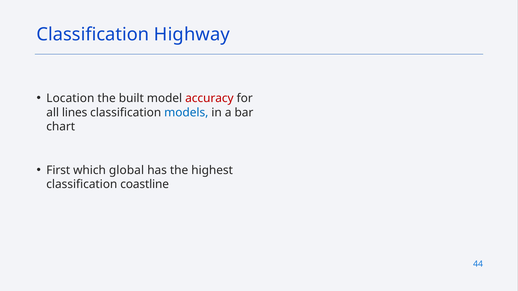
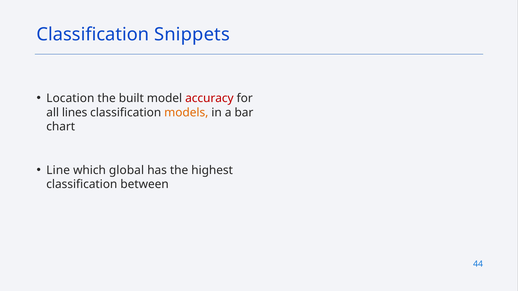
Highway: Highway -> Snippets
models colour: blue -> orange
First: First -> Line
coastline: coastline -> between
